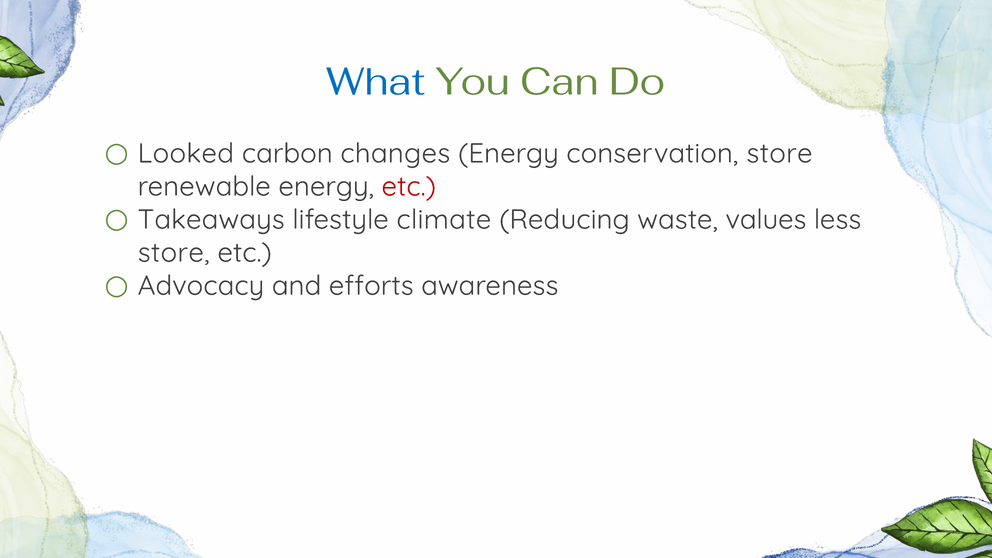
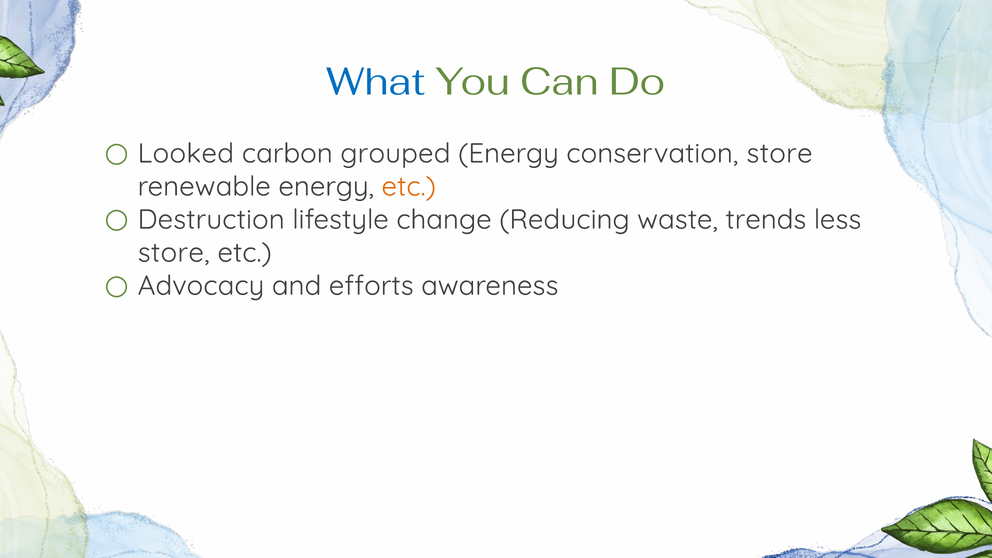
changes: changes -> grouped
etc at (409, 186) colour: red -> orange
Takeaways: Takeaways -> Destruction
climate: climate -> change
values: values -> trends
